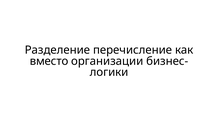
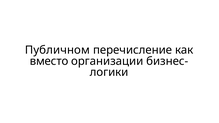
Разделение: Разделение -> Публичном
